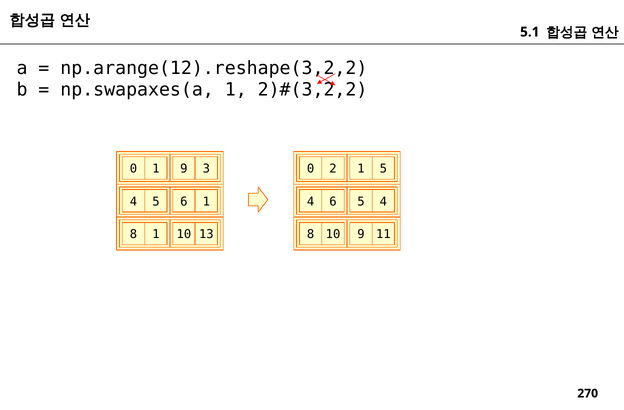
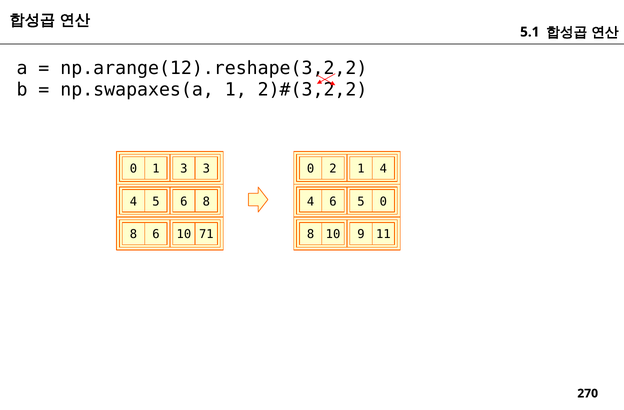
1 9: 9 -> 3
1 5: 5 -> 4
6 1: 1 -> 8
6 5 4: 4 -> 0
8 1: 1 -> 6
13: 13 -> 71
